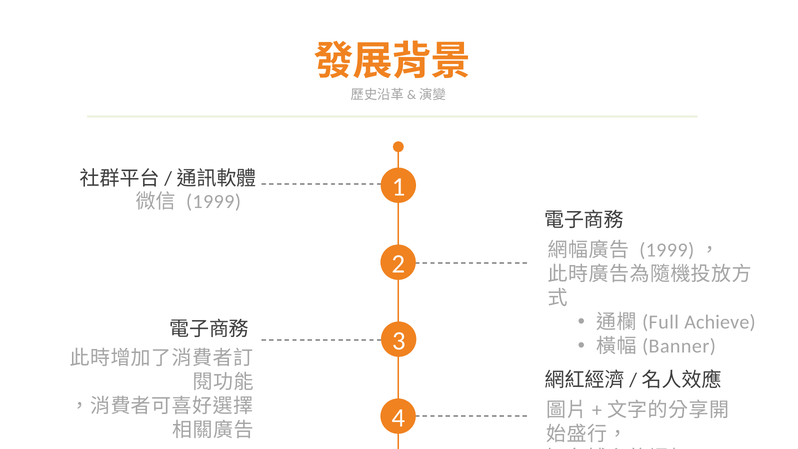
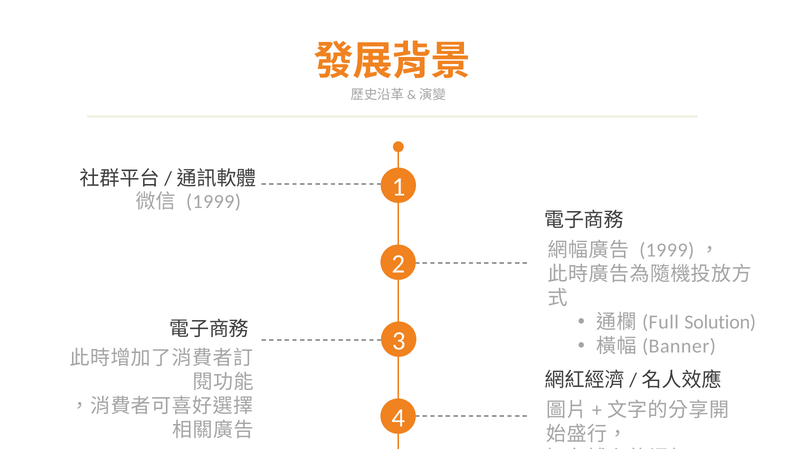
Achieve: Achieve -> Solution
